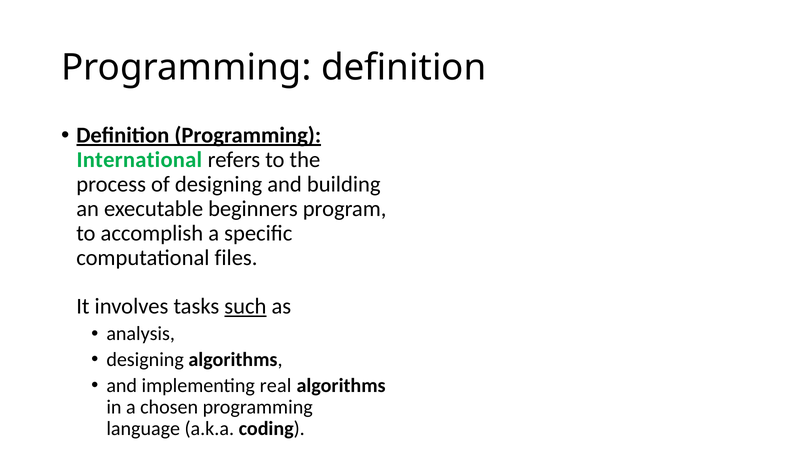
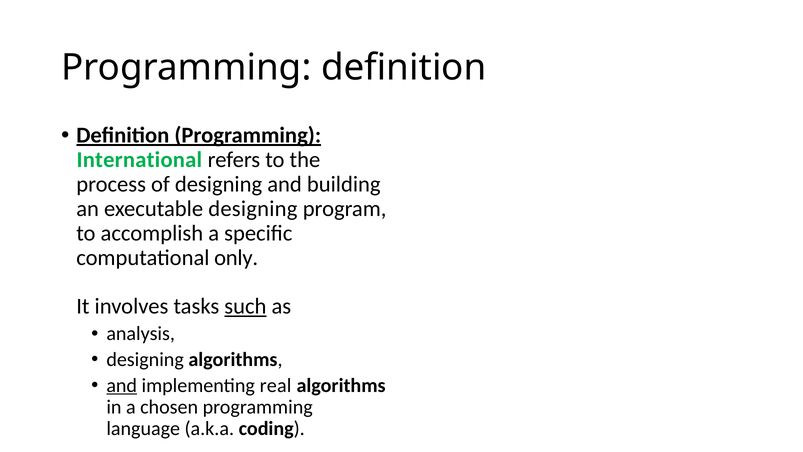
executable beginners: beginners -> designing
files: files -> only
and at (122, 385) underline: none -> present
